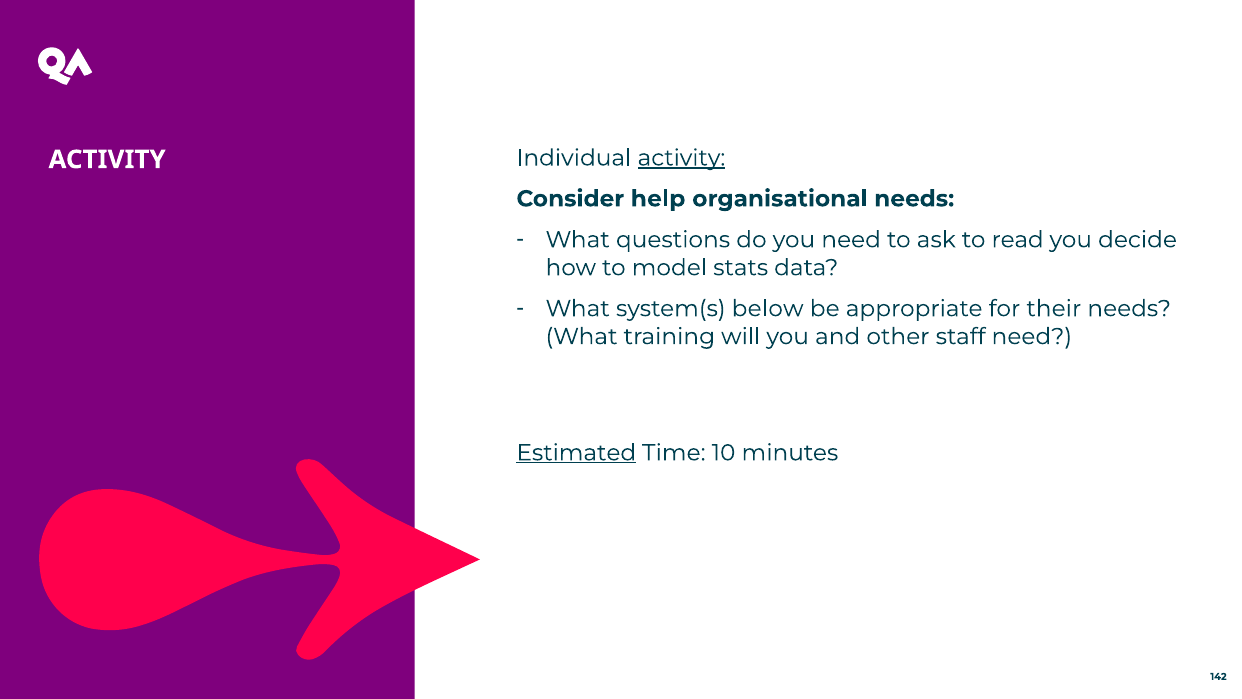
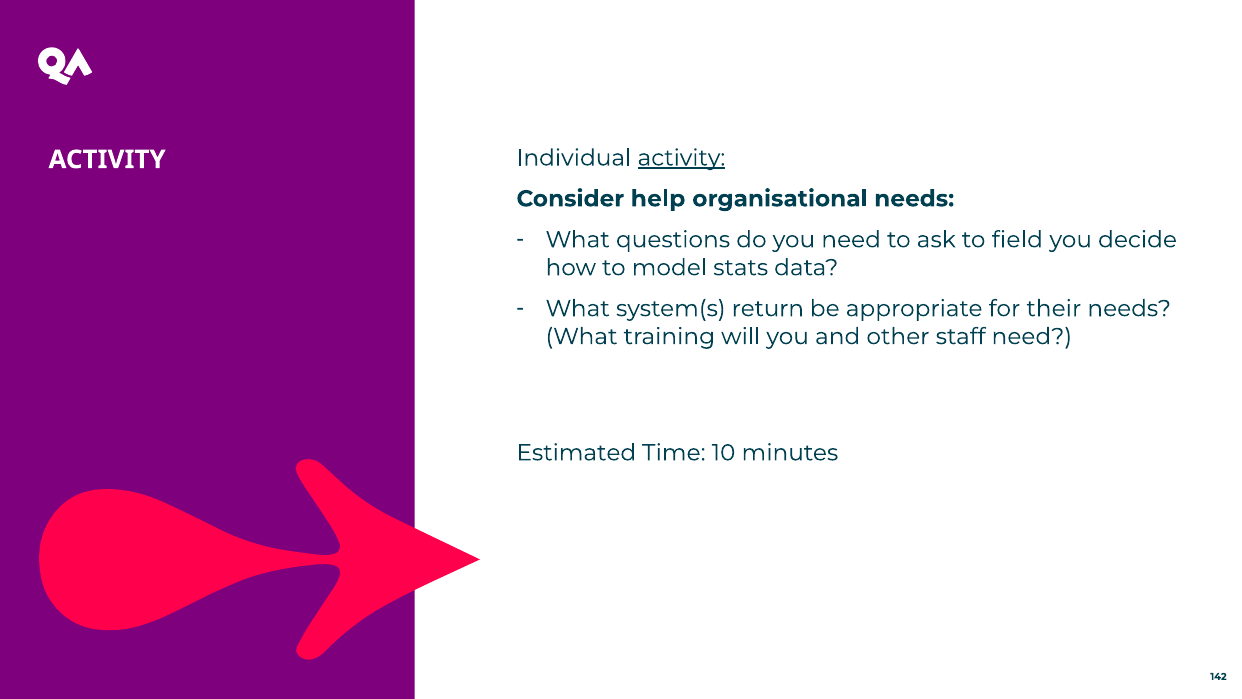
read: read -> field
below: below -> return
Estimated underline: present -> none
